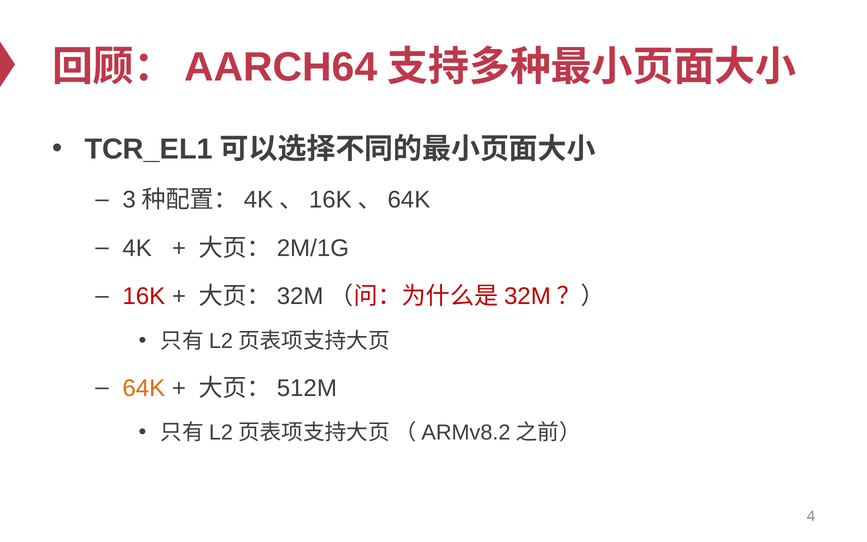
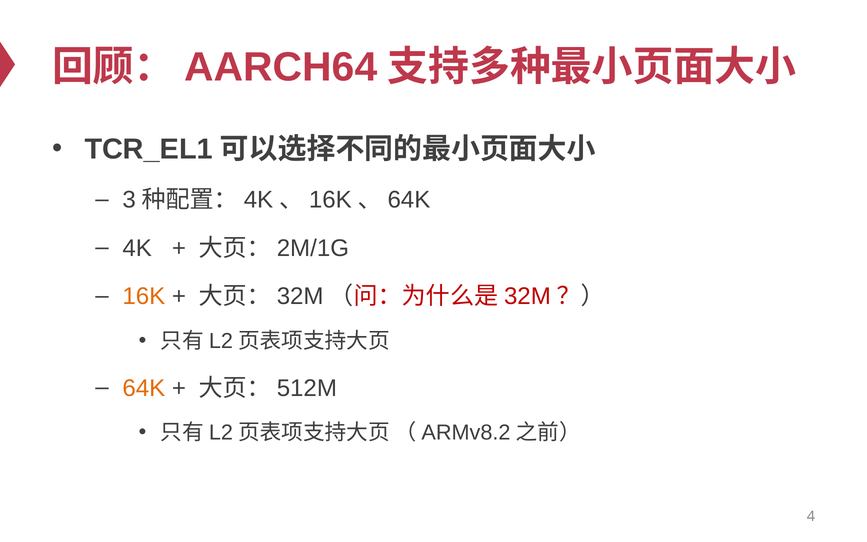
16K colour: red -> orange
